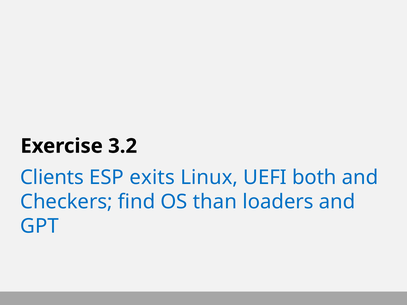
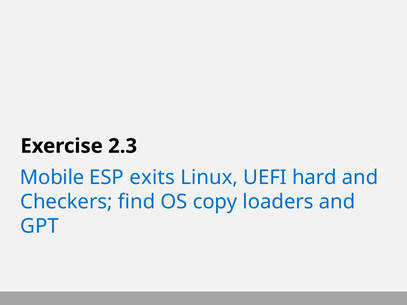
3.2: 3.2 -> 2.3
Clients: Clients -> Mobile
both: both -> hard
than: than -> copy
